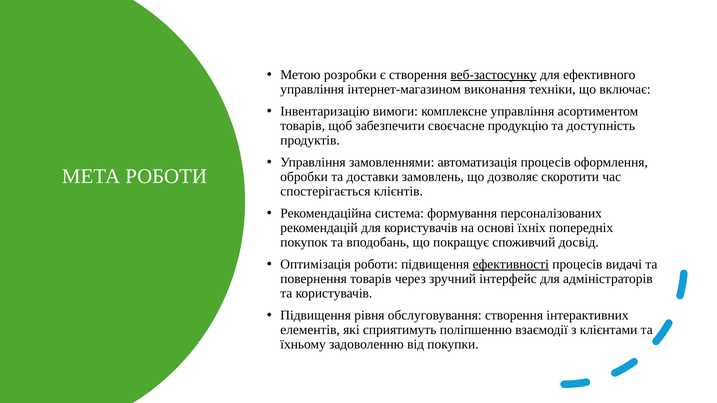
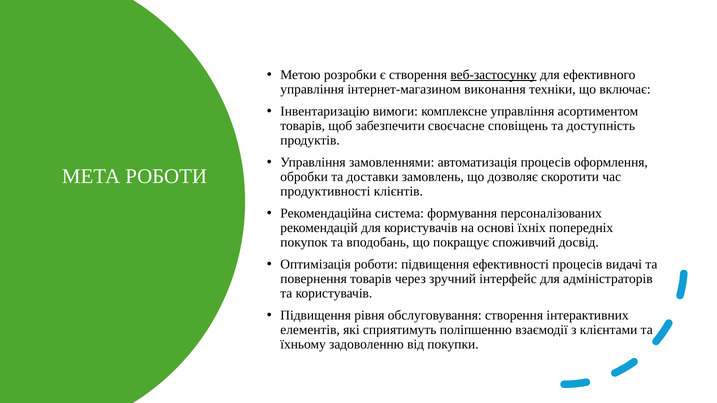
продукцію: продукцію -> сповіщень
спостерігається: спостерігається -> продуктивності
ефективності underline: present -> none
